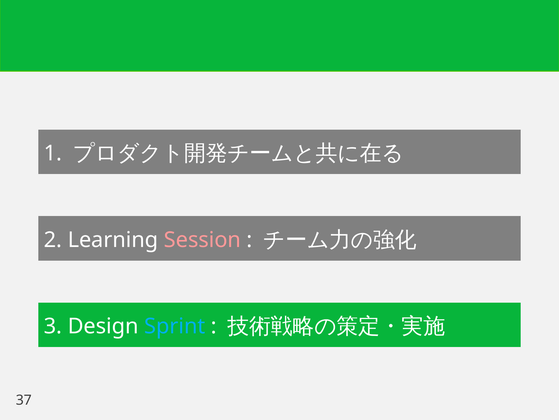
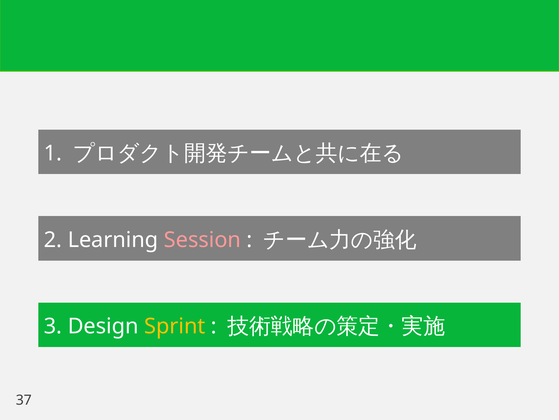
Sprint colour: light blue -> yellow
